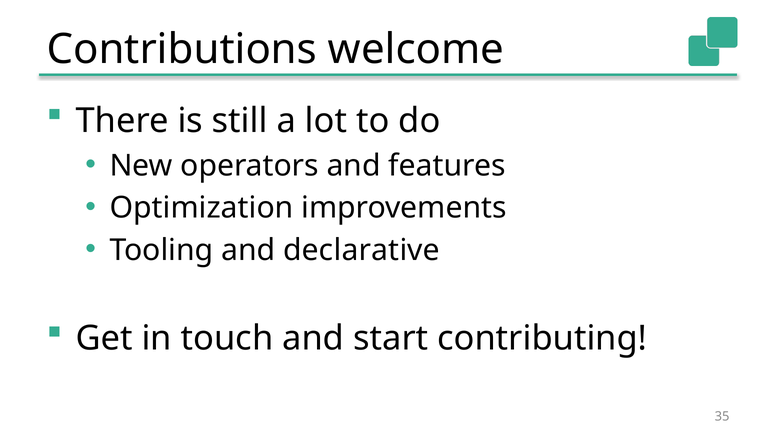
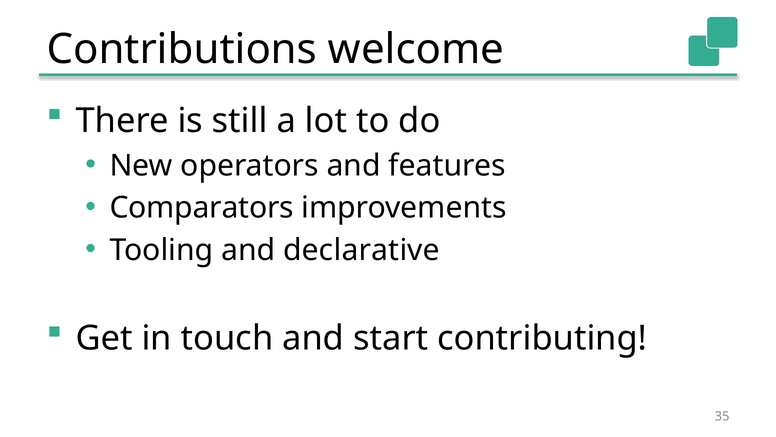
Optimization: Optimization -> Comparators
